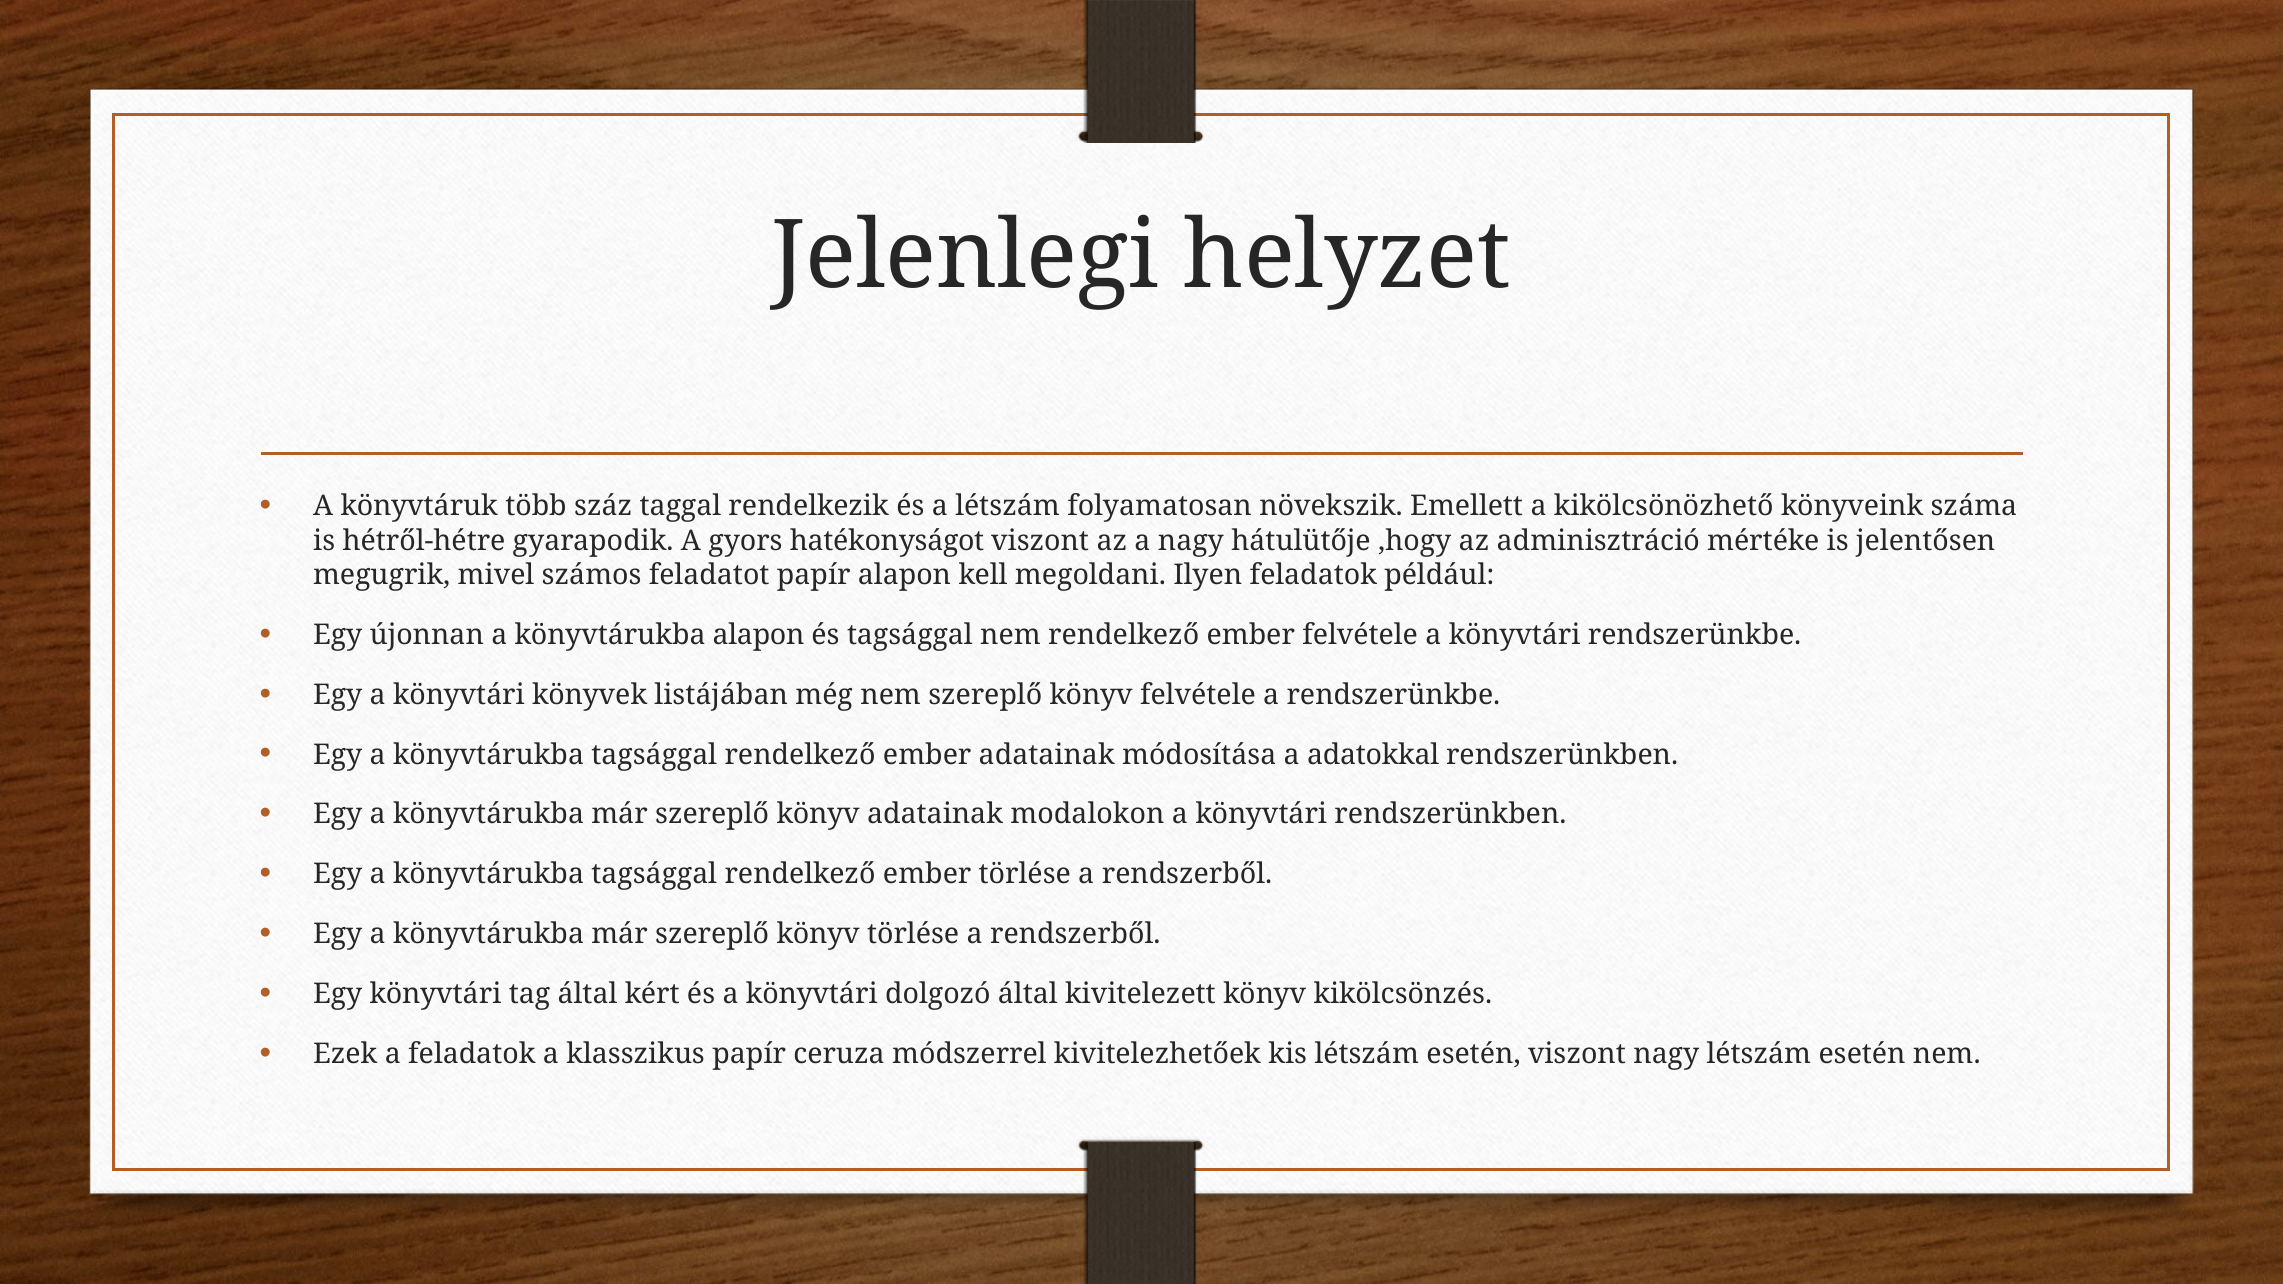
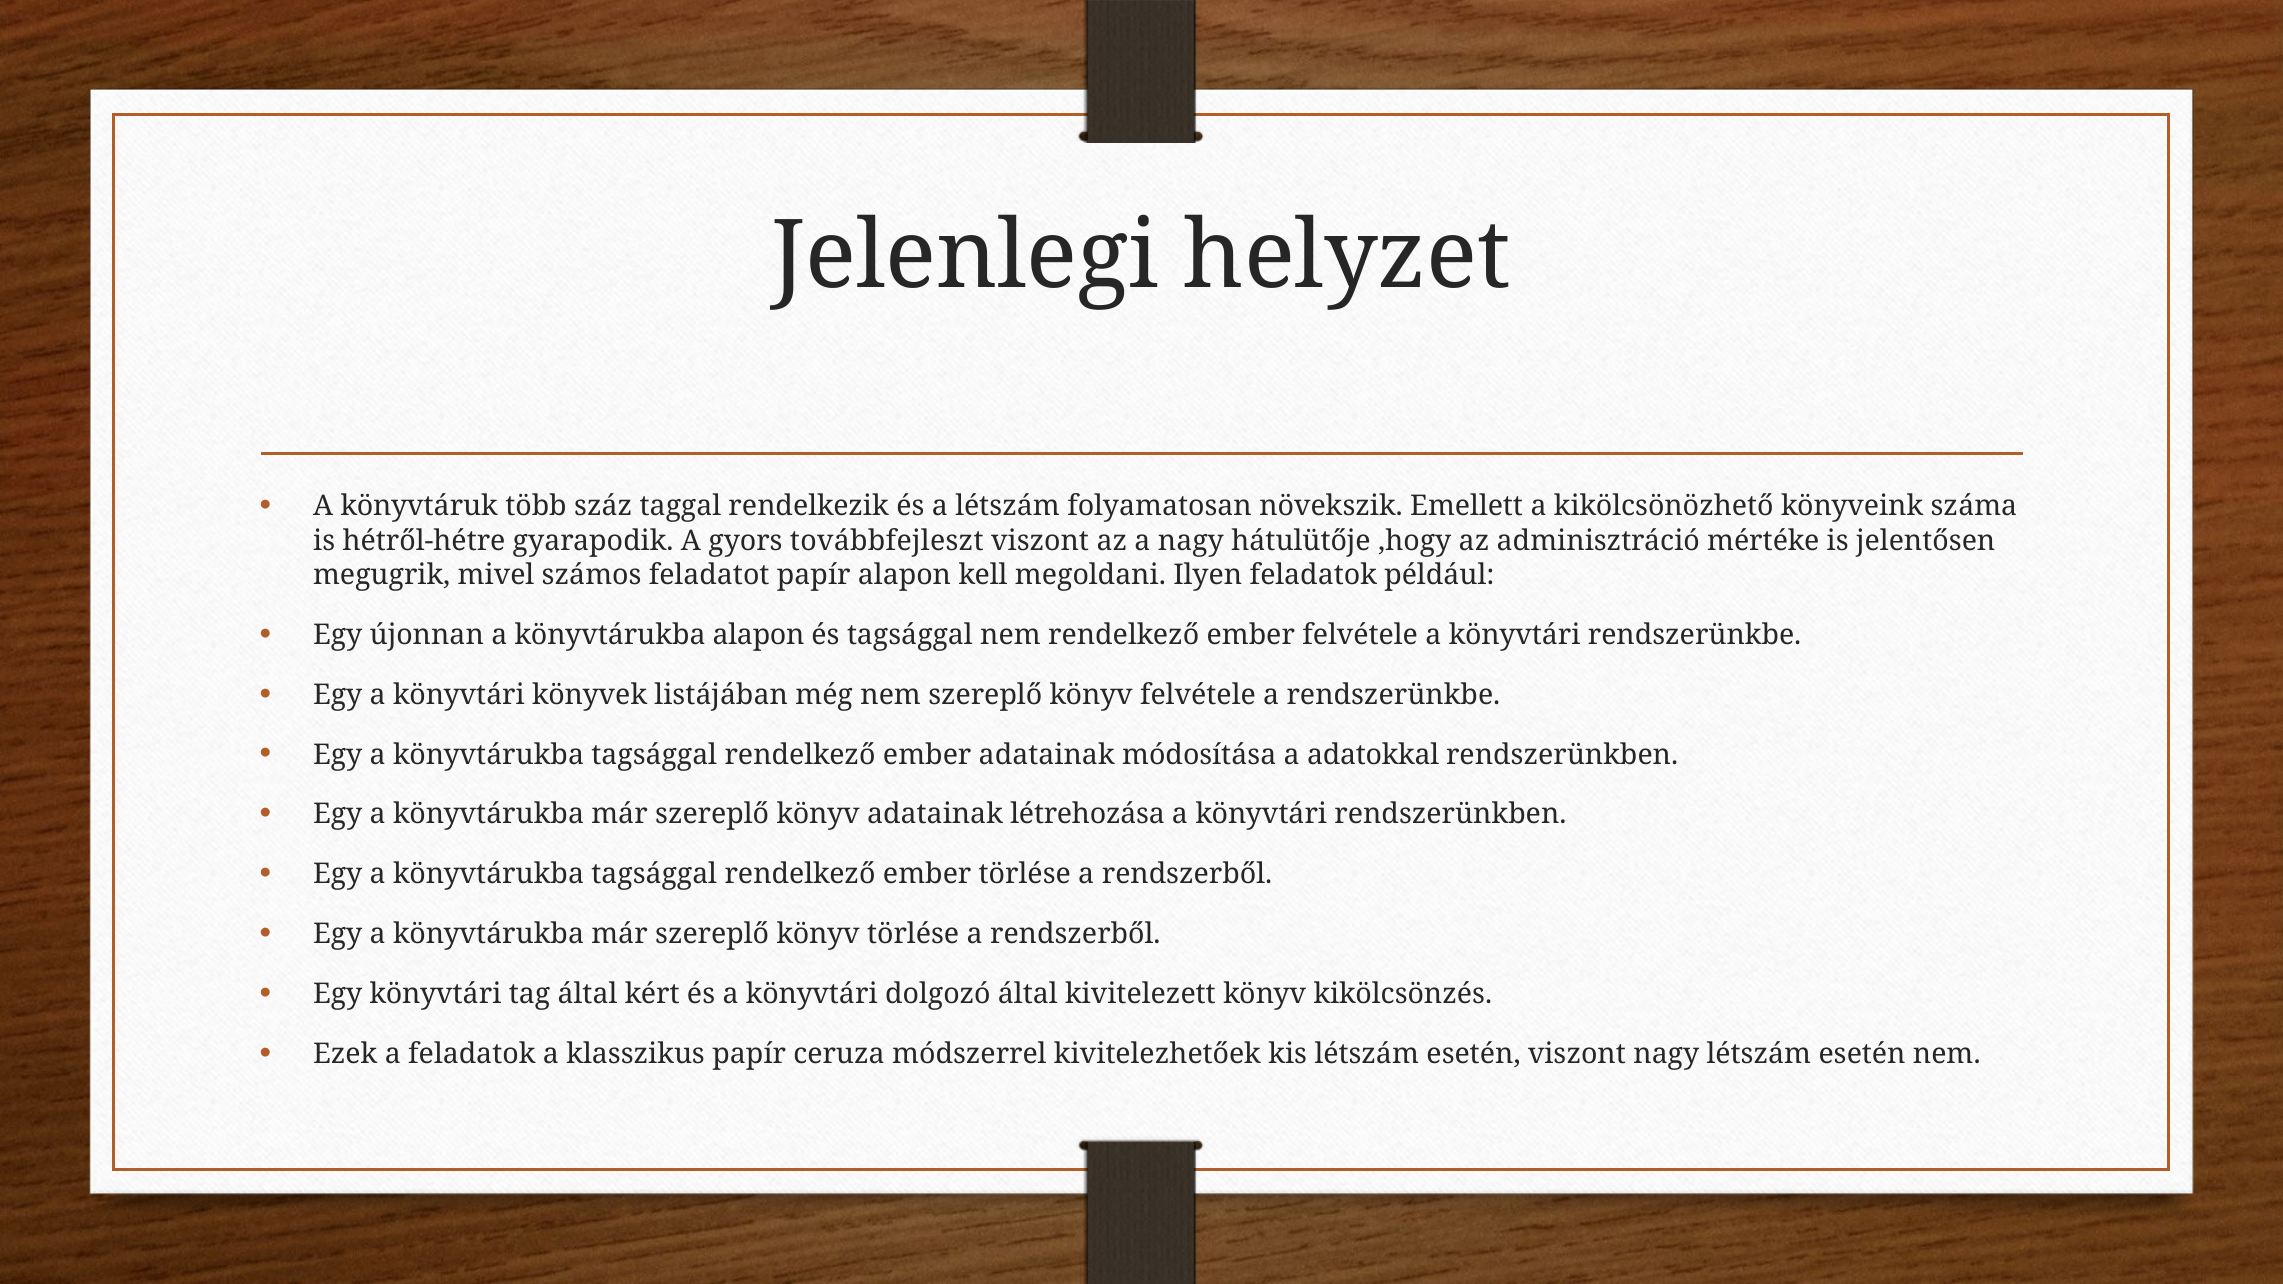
hatékonyságot: hatékonyságot -> továbbfejleszt
modalokon: modalokon -> létrehozása
